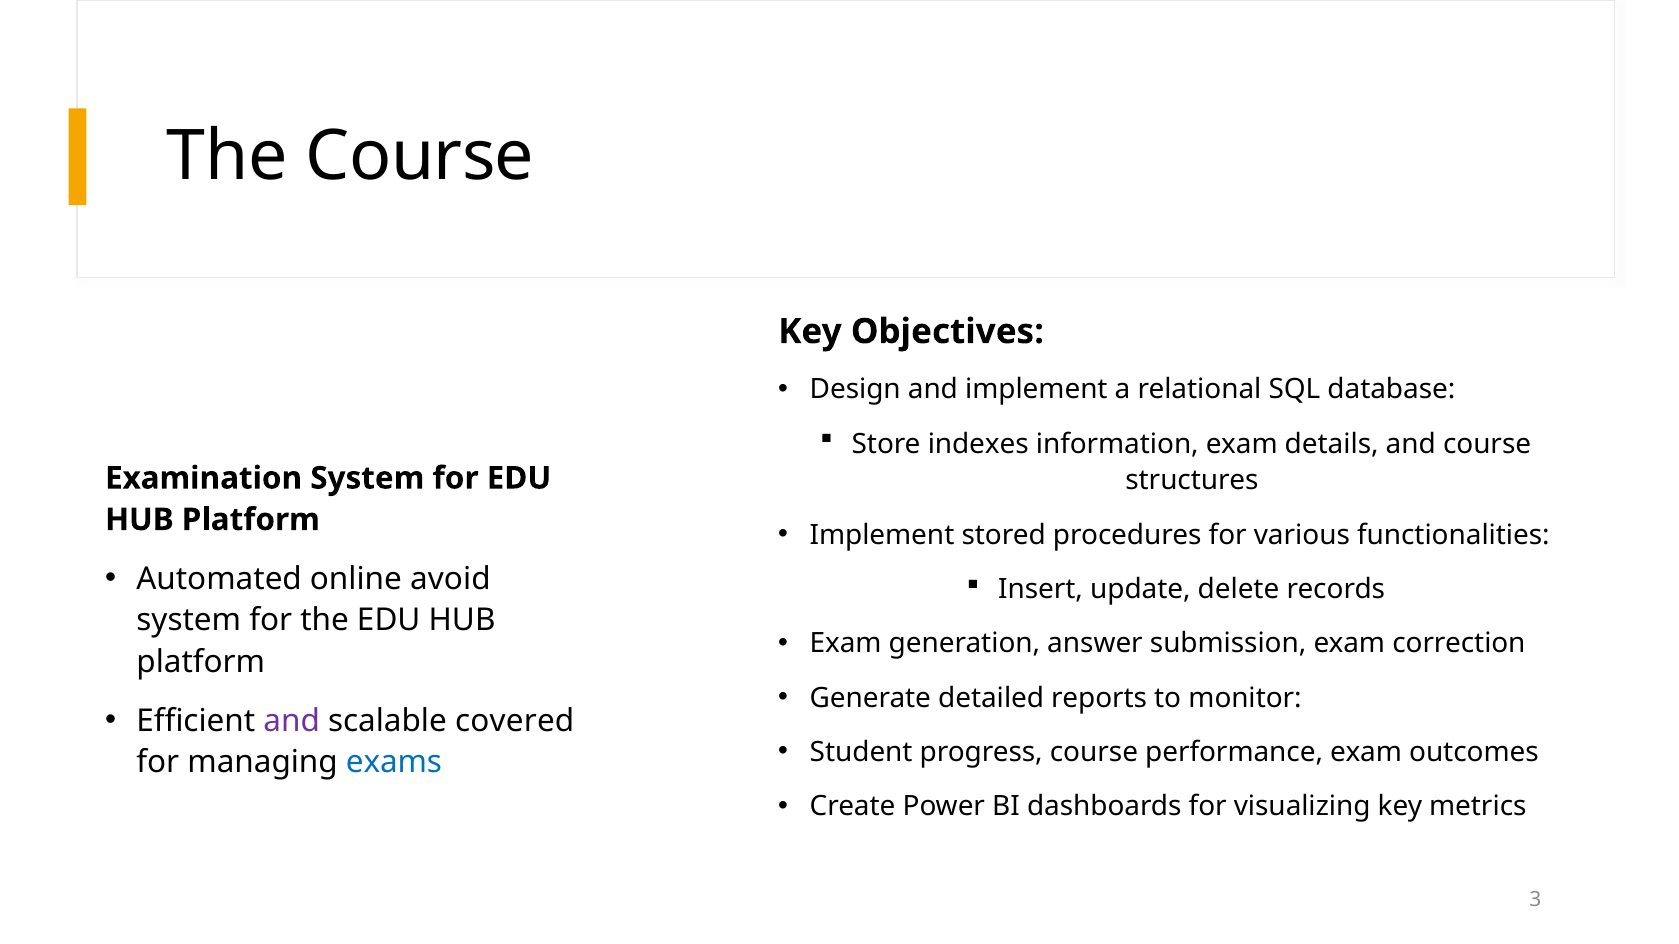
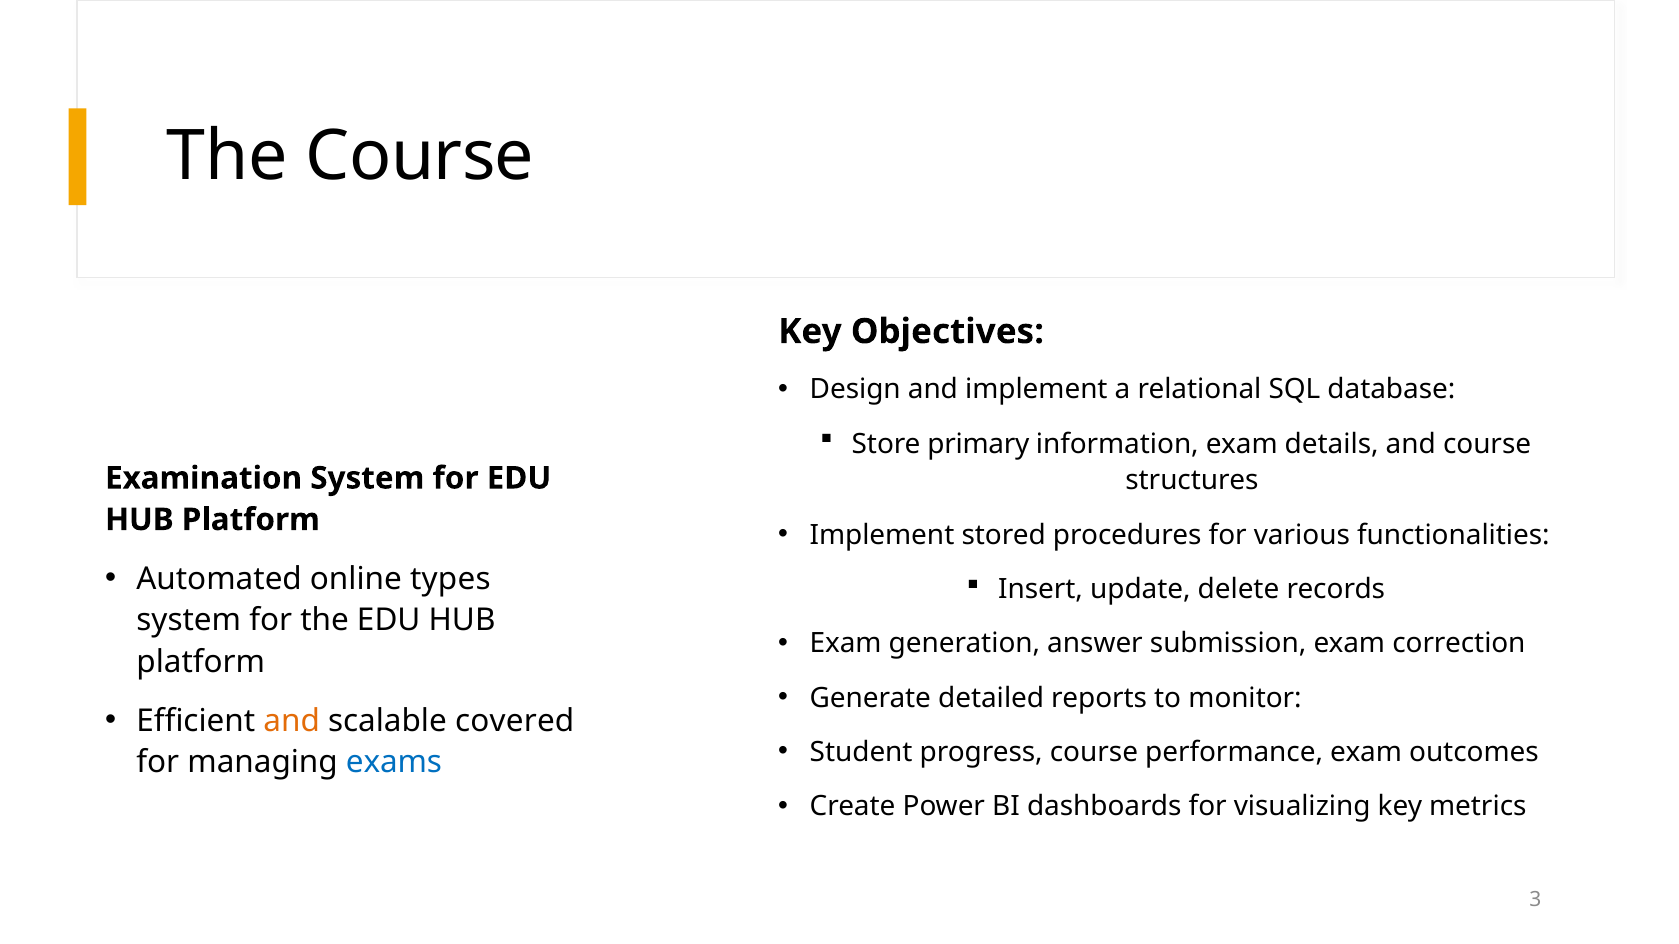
indexes: indexes -> primary
avoid: avoid -> types
and at (292, 721) colour: purple -> orange
